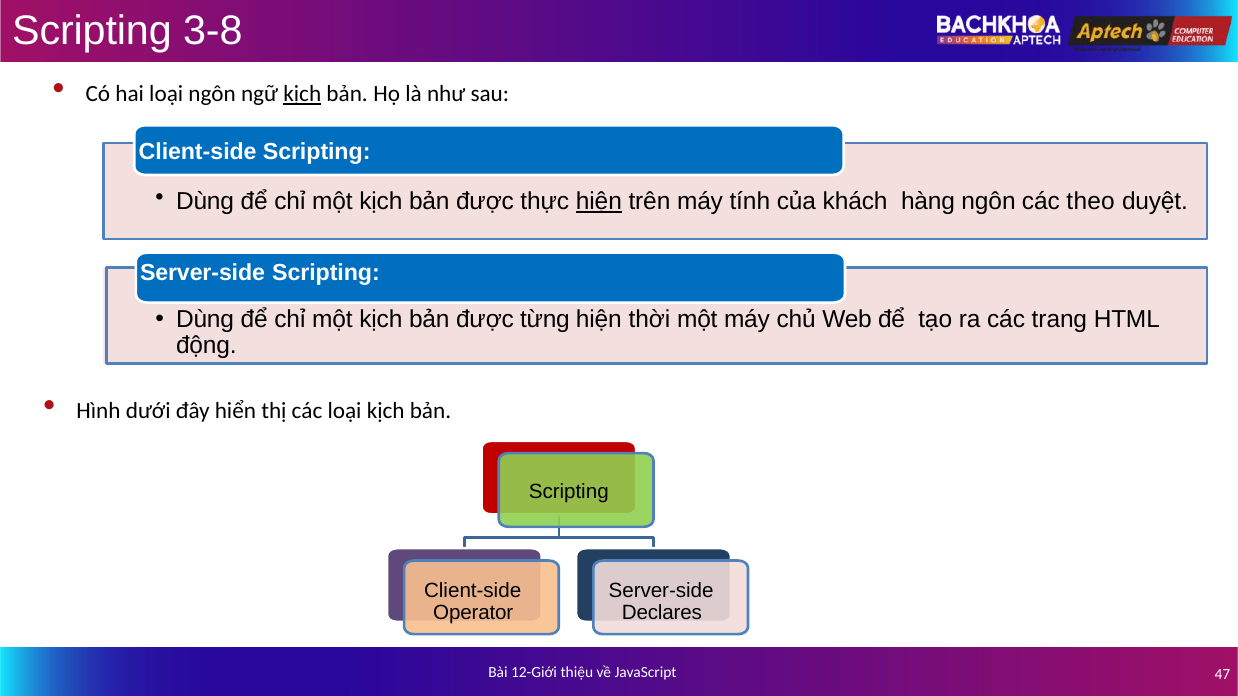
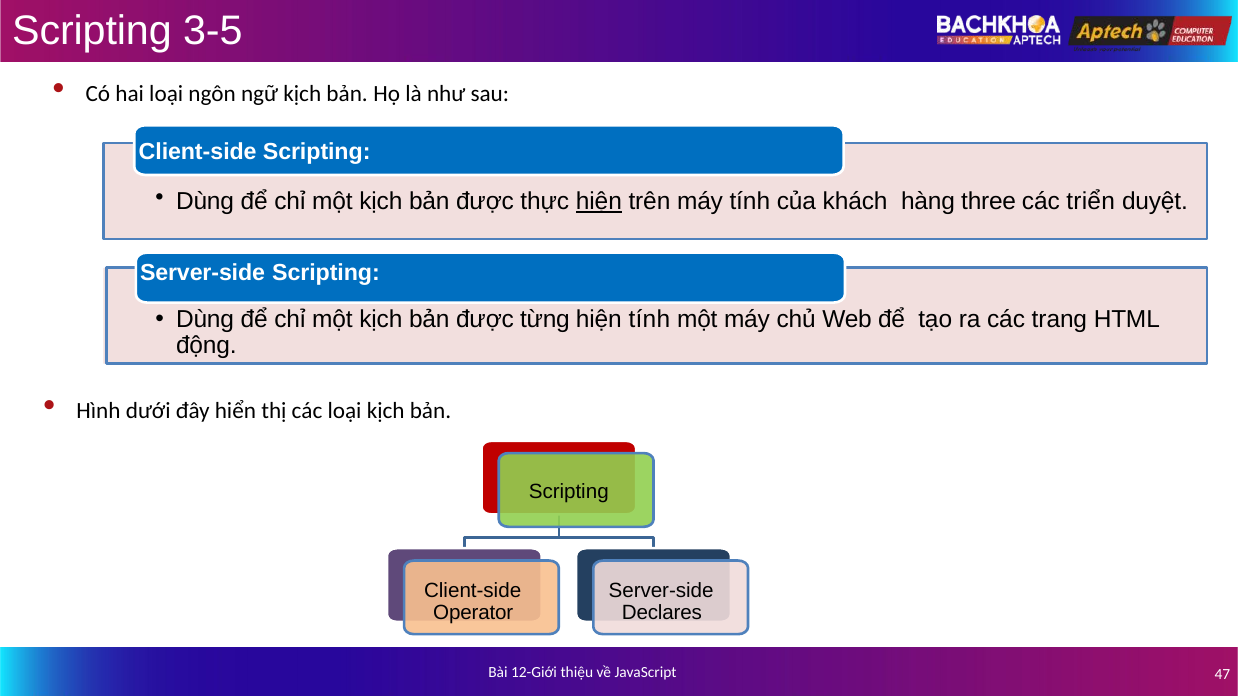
3-8: 3-8 -> 3-5
kịch at (302, 94) underline: present -> none
hàng ngôn: ngôn -> three
theo: theo -> triển
hiện thời: thời -> tính
